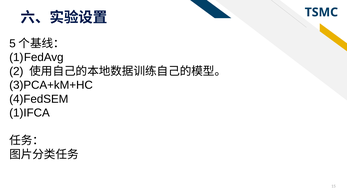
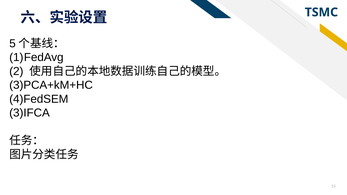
1)IFCA: 1)IFCA -> 3)IFCA
